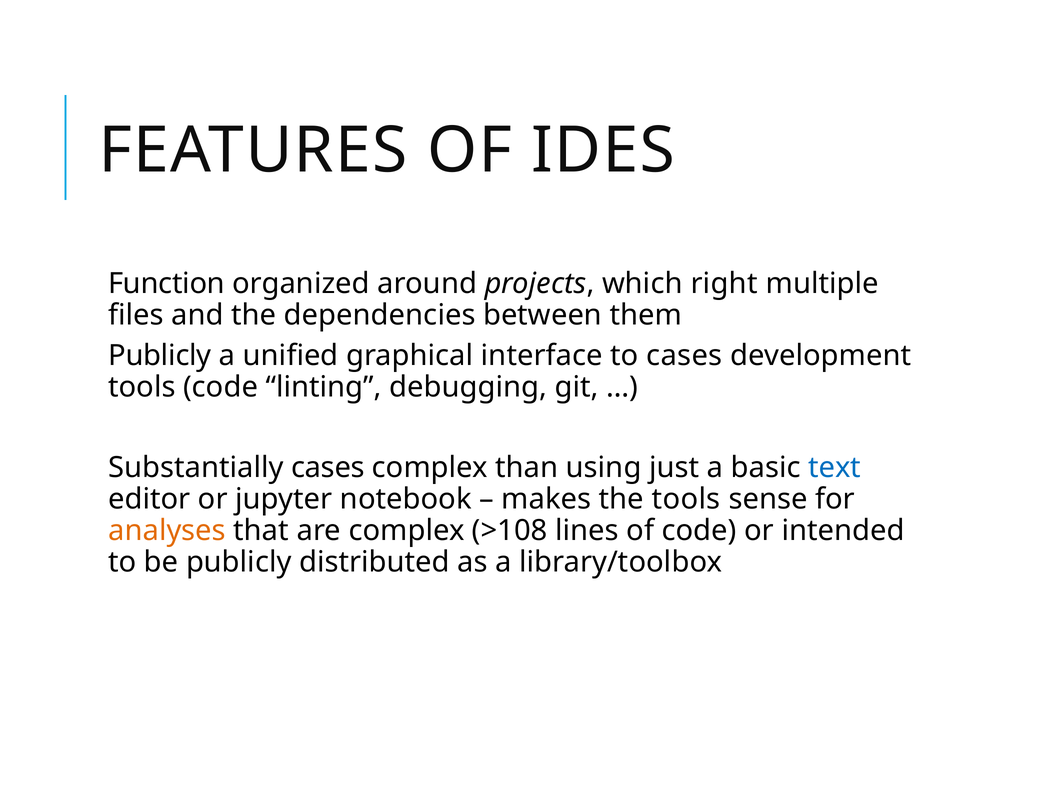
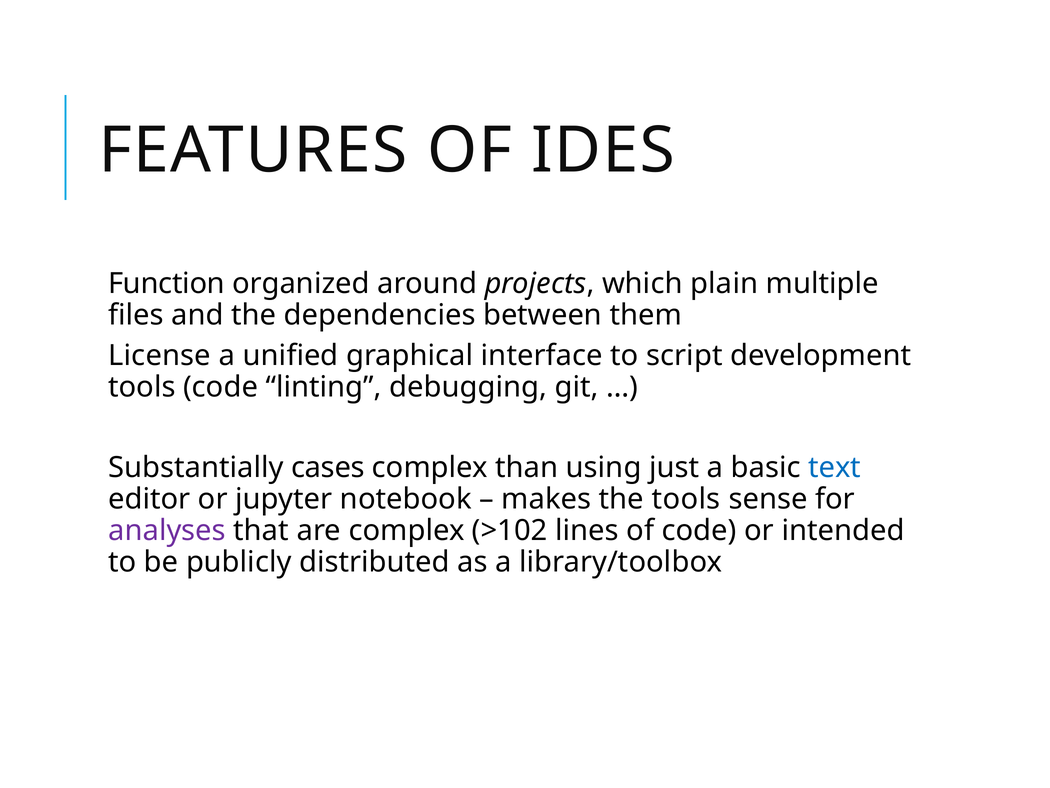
right: right -> plain
Publicly at (160, 355): Publicly -> License
to cases: cases -> script
analyses colour: orange -> purple
>108: >108 -> >102
